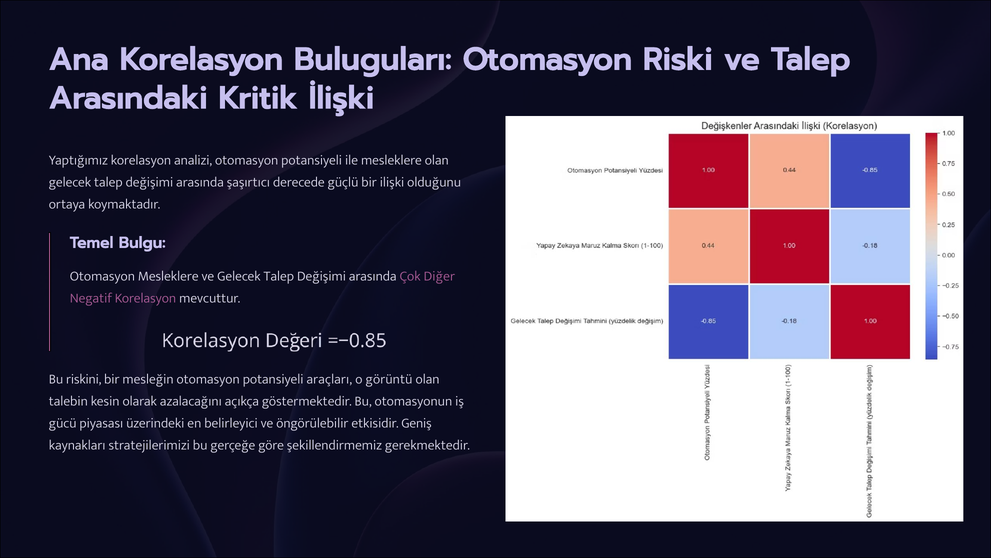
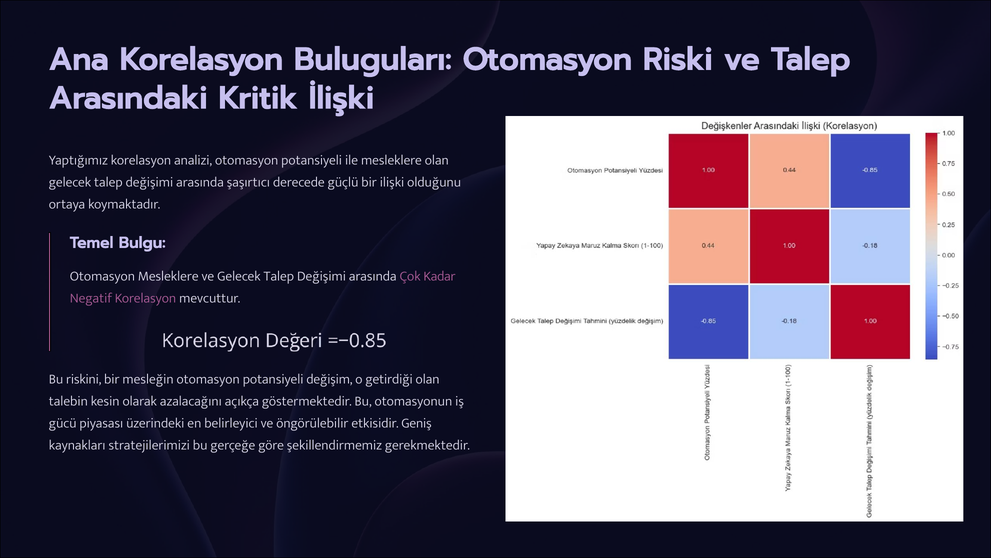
Diğer: Diğer -> Kadar
araçları: araçları -> değişim
görüntü: görüntü -> getirdiği
